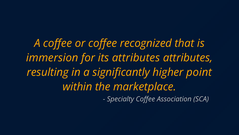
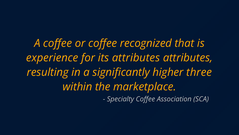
immersion: immersion -> experience
point: point -> three
